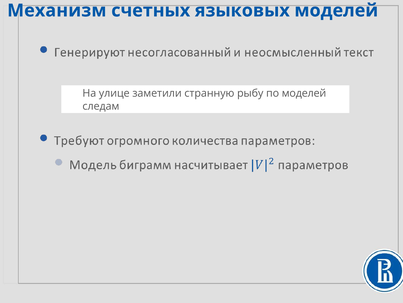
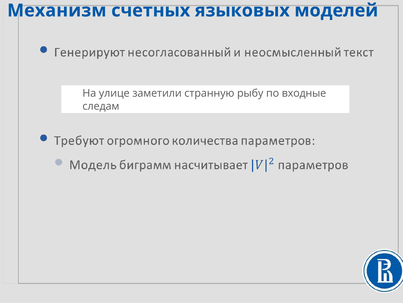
по моделей: моделей -> входные
